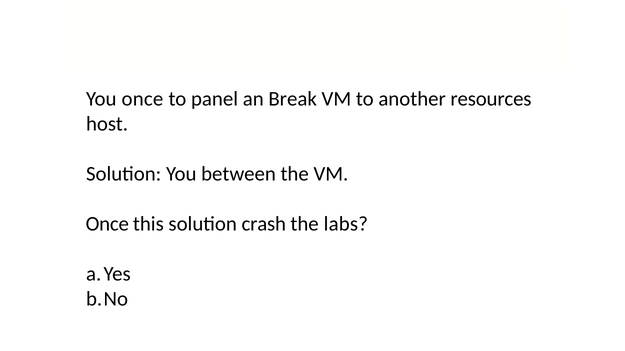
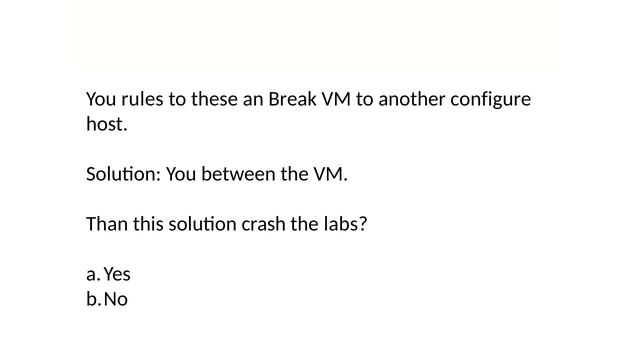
You once: once -> rules
panel: panel -> these
resources: resources -> configure
Once at (107, 224): Once -> Than
